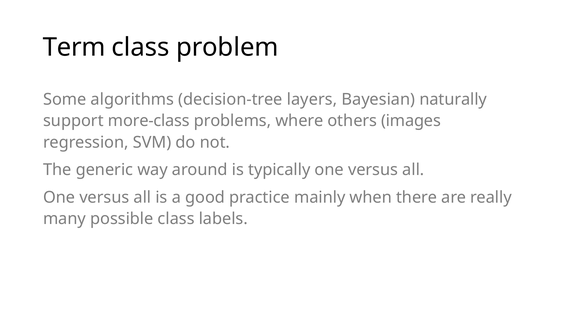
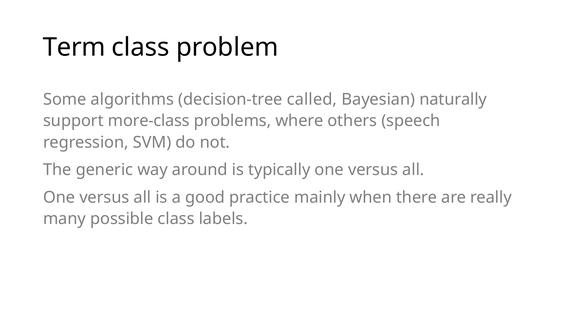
layers: layers -> called
images: images -> speech
